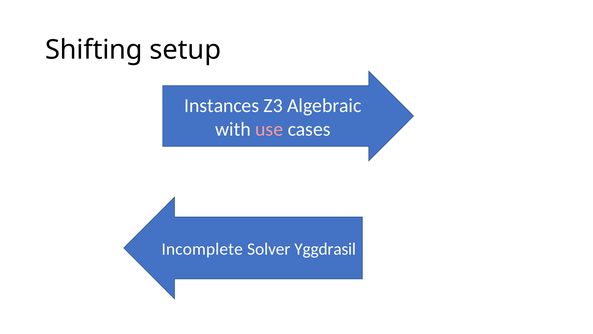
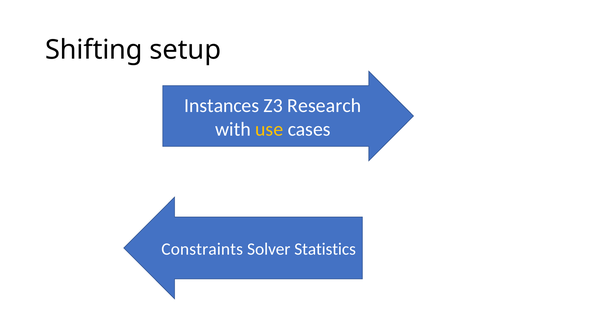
Algebraic: Algebraic -> Research
use colour: pink -> yellow
Incomplete: Incomplete -> Constraints
Yggdrasil: Yggdrasil -> Statistics
